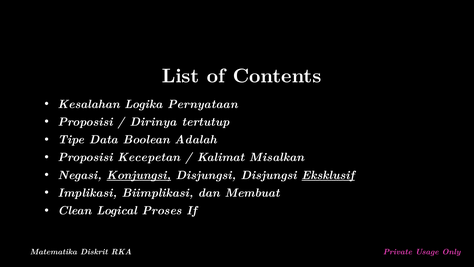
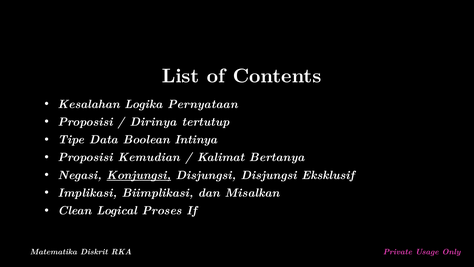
Adalah: Adalah -> Intinya
Kecepetan: Kecepetan -> Kemudian
Misalkan: Misalkan -> Bertanya
Eksklusif underline: present -> none
Membuat: Membuat -> Misalkan
